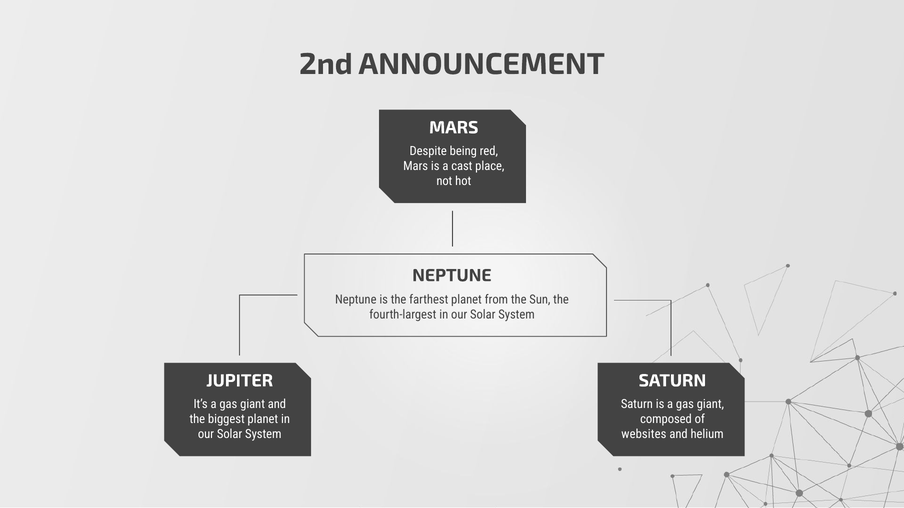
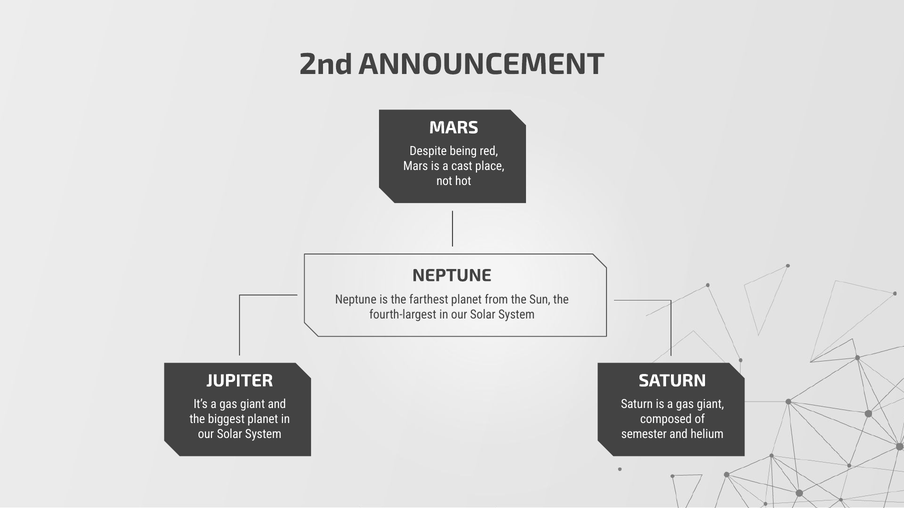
websites: websites -> semester
